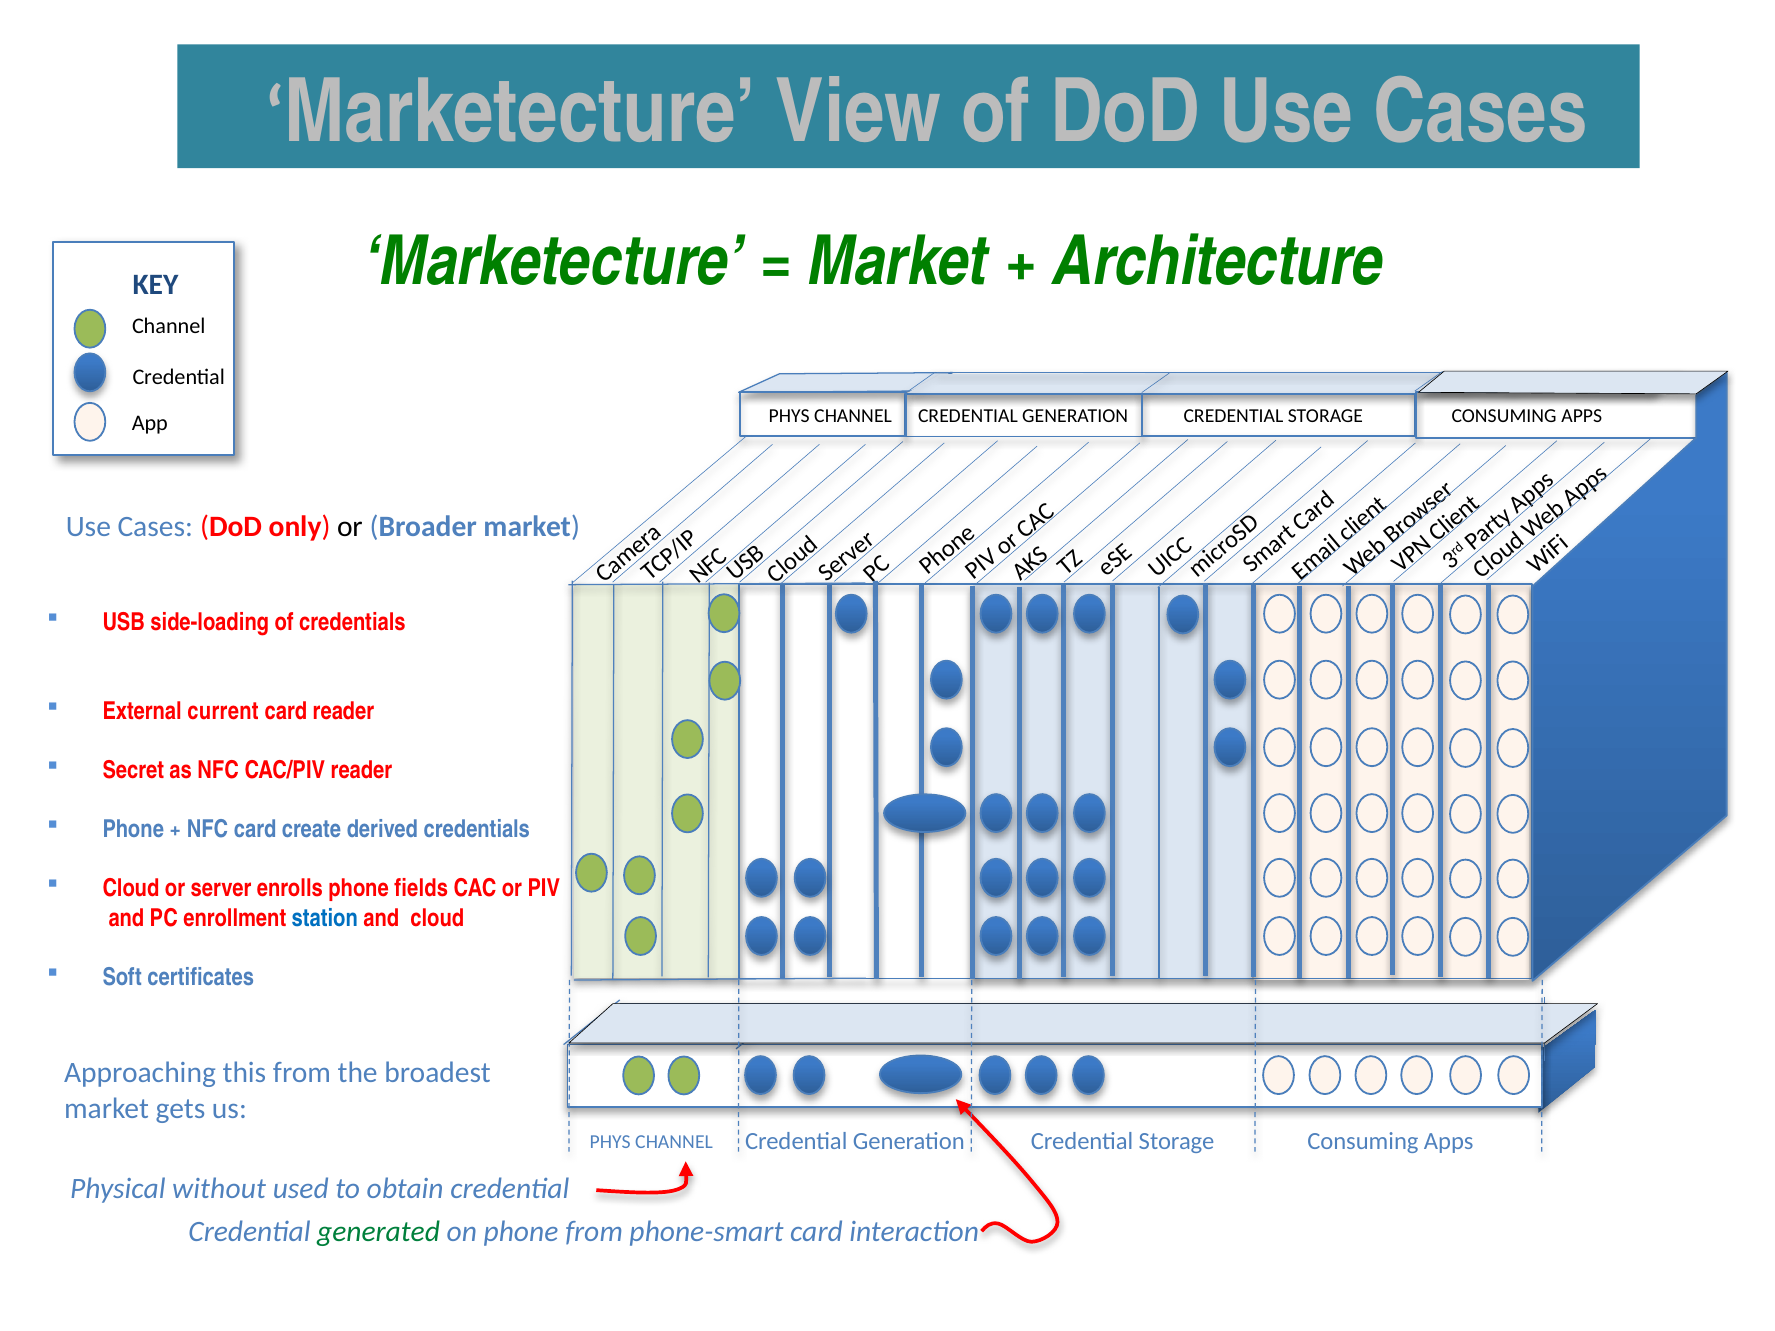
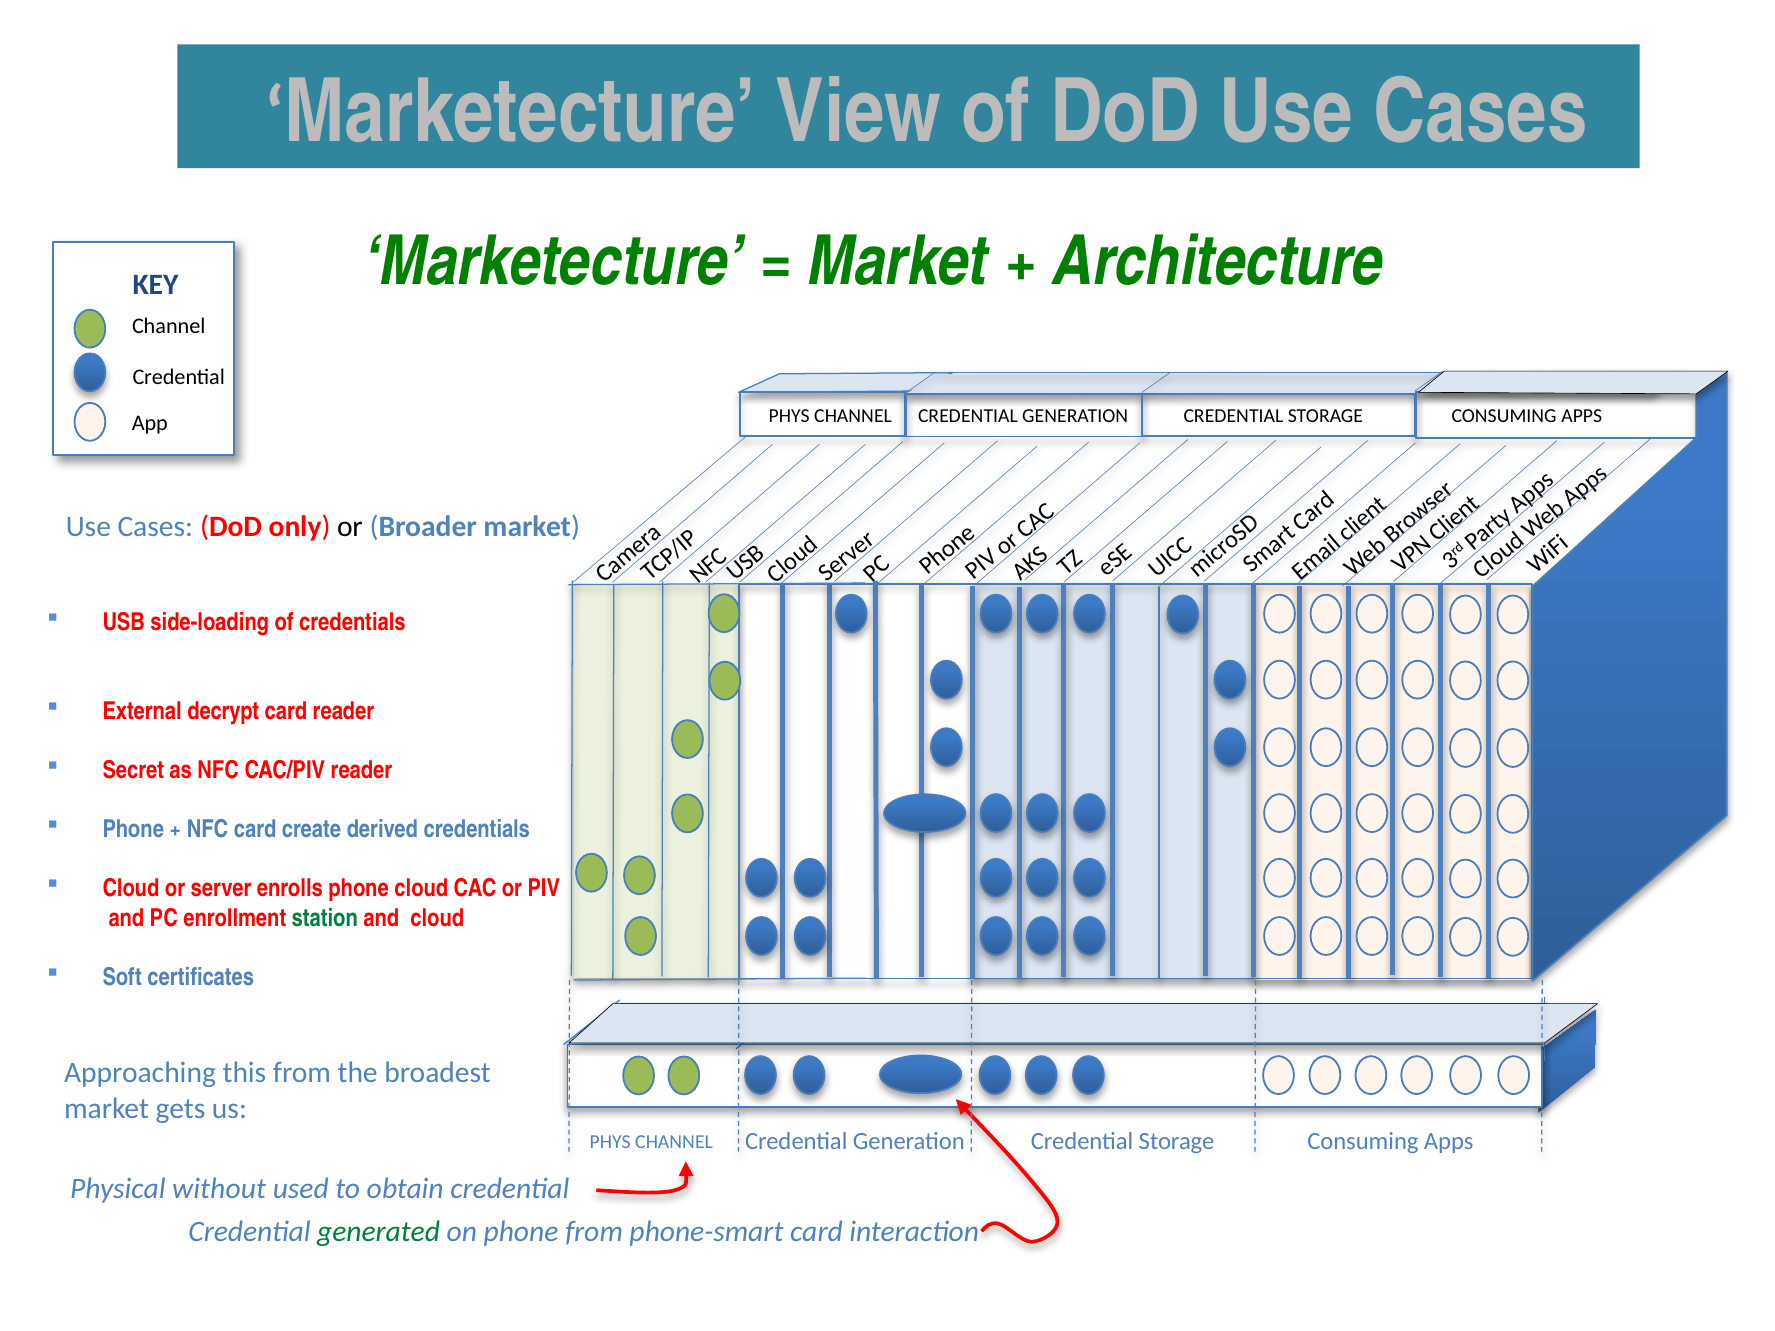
current: current -> decrypt
phone fields: fields -> cloud
station colour: blue -> green
